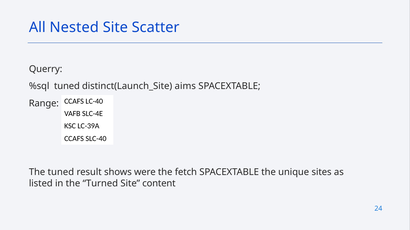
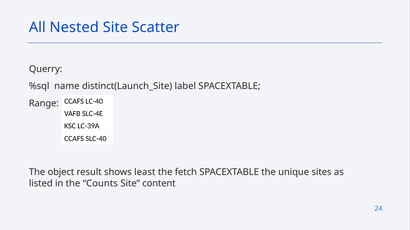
%sql tuned: tuned -> name
aims: aims -> label
The tuned: tuned -> object
were: were -> least
Turned: Turned -> Counts
